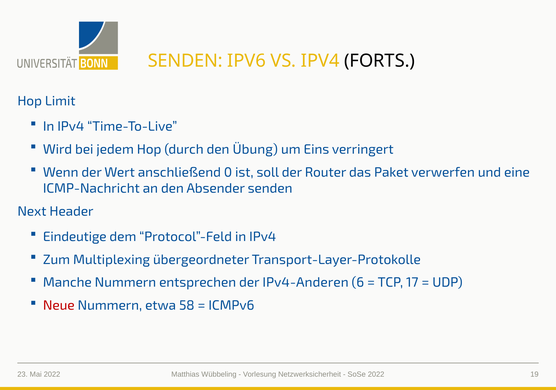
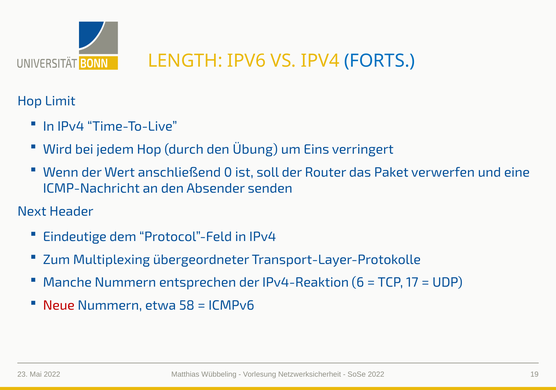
SENDEN at (185, 61): SENDEN -> LENGTH
FORTS colour: black -> blue
IPv4-Anderen: IPv4-Anderen -> IPv4-Reaktion
